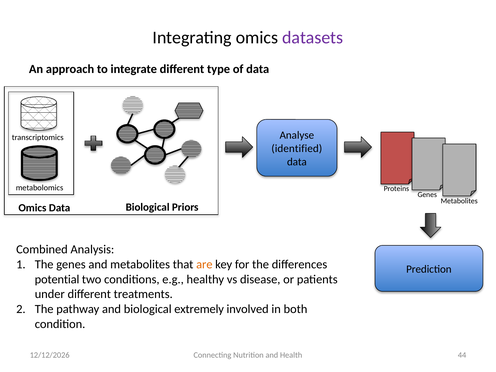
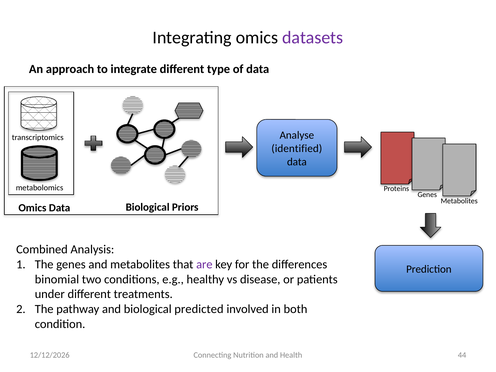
are colour: orange -> purple
potential: potential -> binomial
extremely: extremely -> predicted
